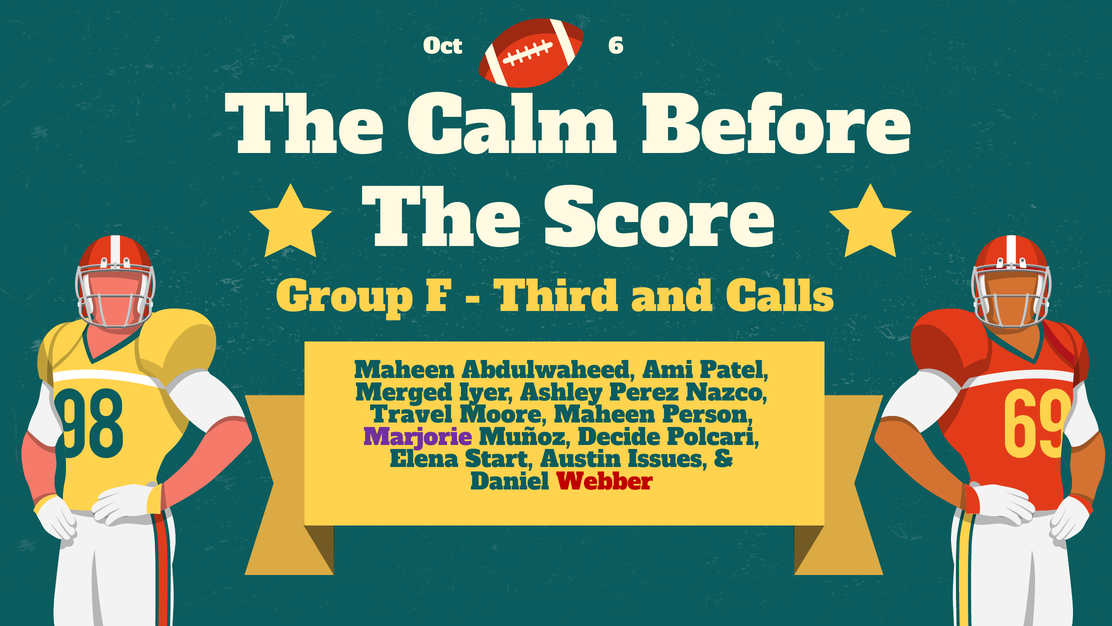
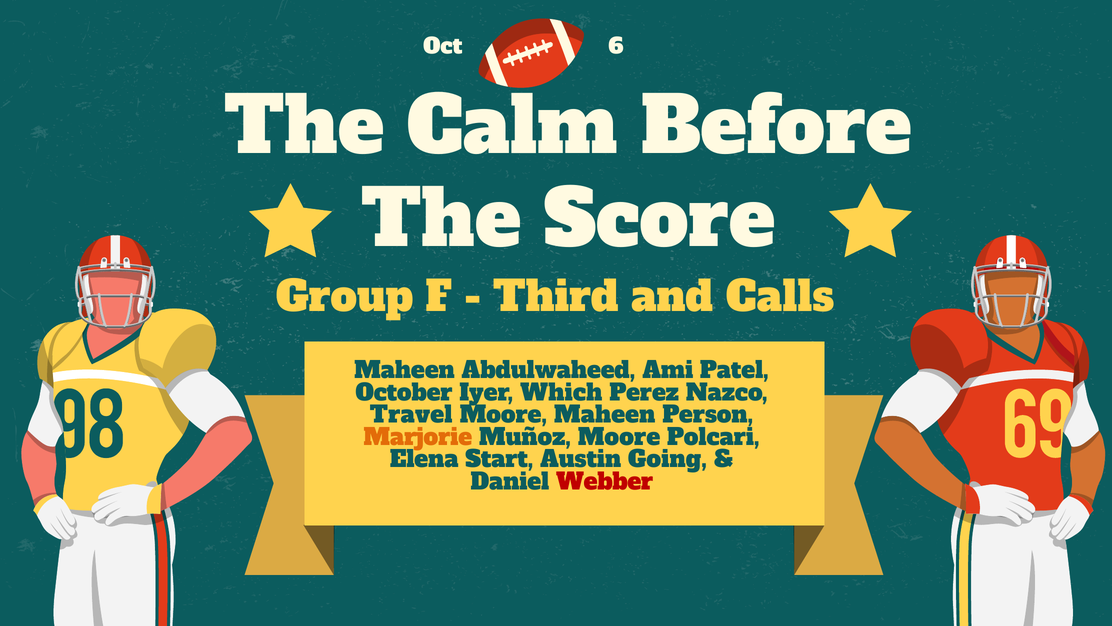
Merged: Merged -> October
Ashley: Ashley -> Which
Marjorie colour: purple -> orange
Muñoz Decide: Decide -> Moore
Issues: Issues -> Going
